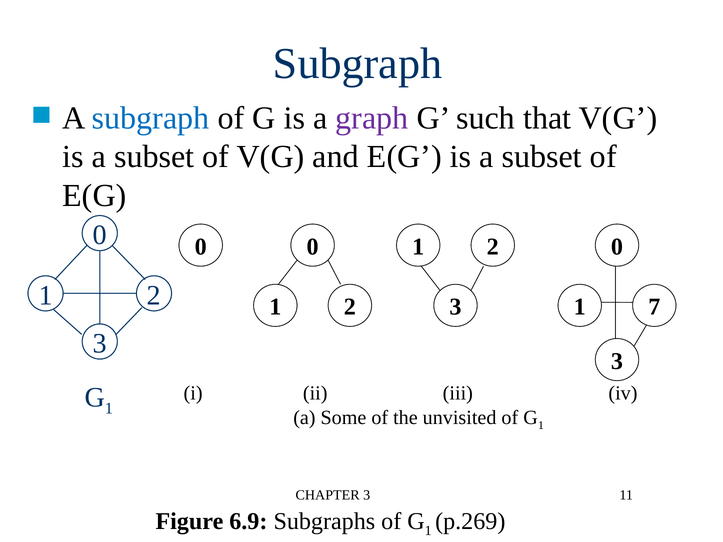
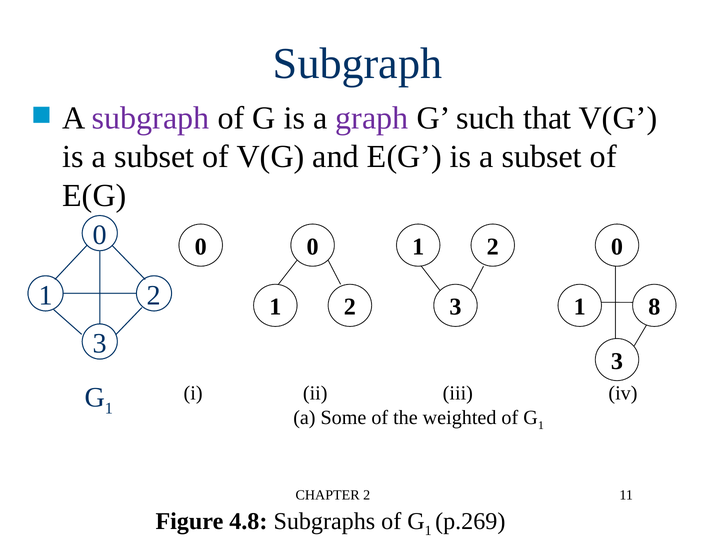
subgraph at (151, 118) colour: blue -> purple
7: 7 -> 8
unvisited: unvisited -> weighted
CHAPTER 3: 3 -> 2
6.9: 6.9 -> 4.8
